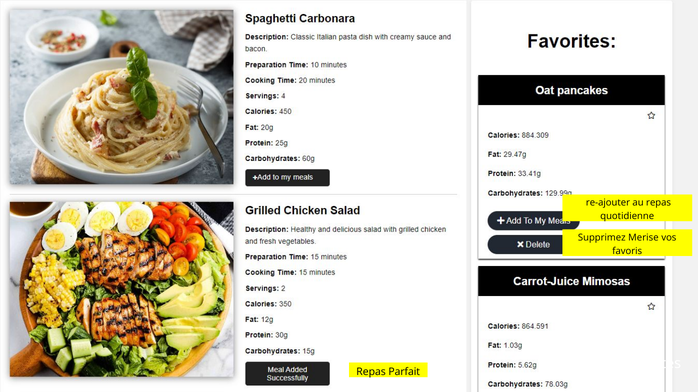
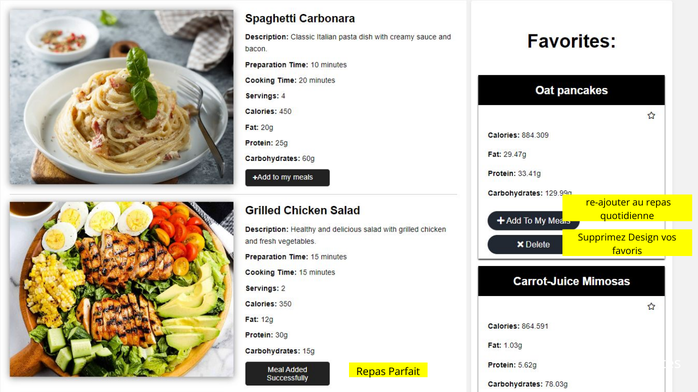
Merise: Merise -> Design
